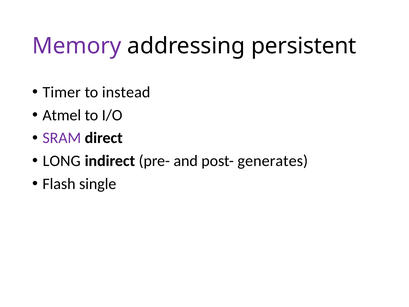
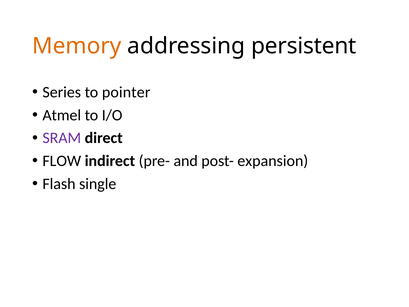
Memory colour: purple -> orange
Timer: Timer -> Series
instead: instead -> pointer
LONG: LONG -> FLOW
generates: generates -> expansion
